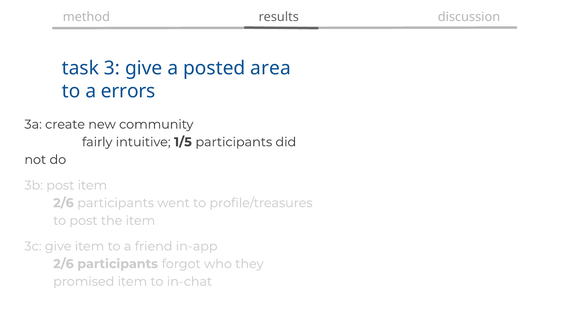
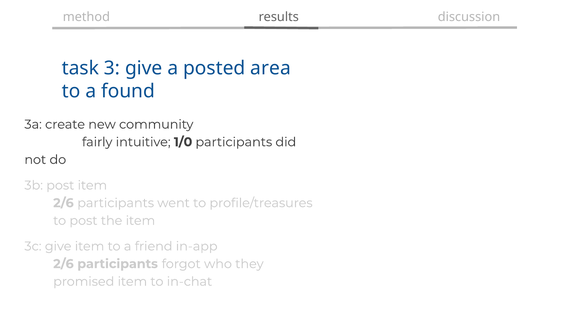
errors: errors -> found
1/5: 1/5 -> 1/0
